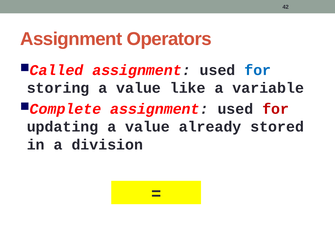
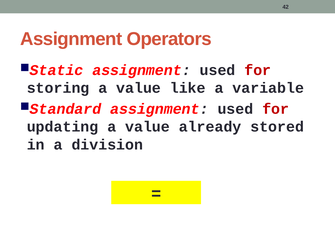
Called: Called -> Static
for at (258, 70) colour: blue -> red
Complete: Complete -> Standard
